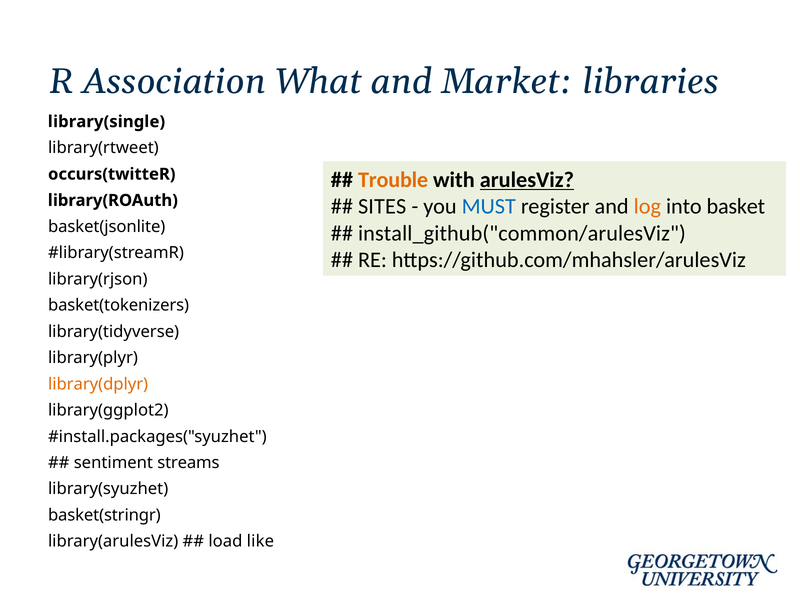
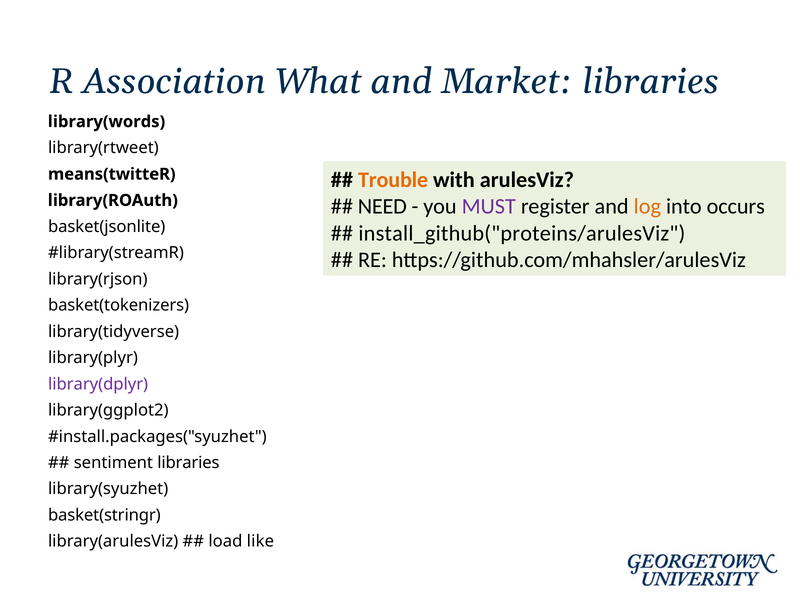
library(single: library(single -> library(words
arulesViz underline: present -> none
occurs(twitteR: occurs(twitteR -> means(twitteR
SITES: SITES -> NEED
MUST colour: blue -> purple
basket: basket -> occurs
install_github("common/arulesViz: install_github("common/arulesViz -> install_github("proteins/arulesViz
library(dplyr colour: orange -> purple
sentiment streams: streams -> libraries
